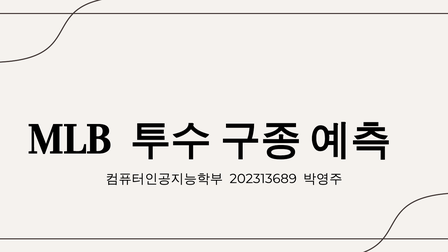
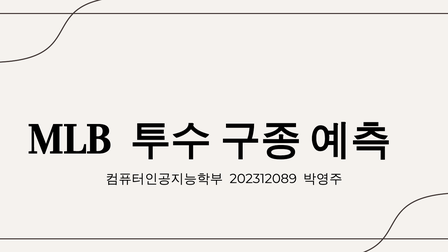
202313689: 202313689 -> 202312089
